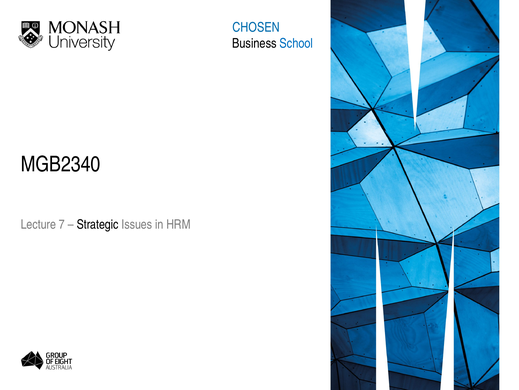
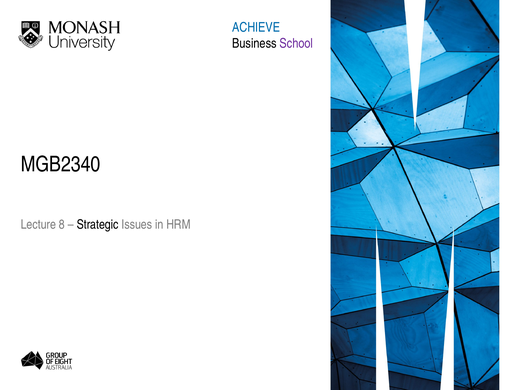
CHOSEN: CHOSEN -> ACHIEVE
School colour: blue -> purple
7: 7 -> 8
